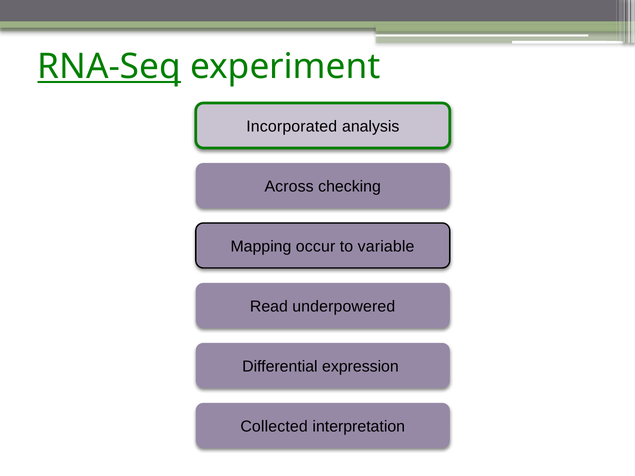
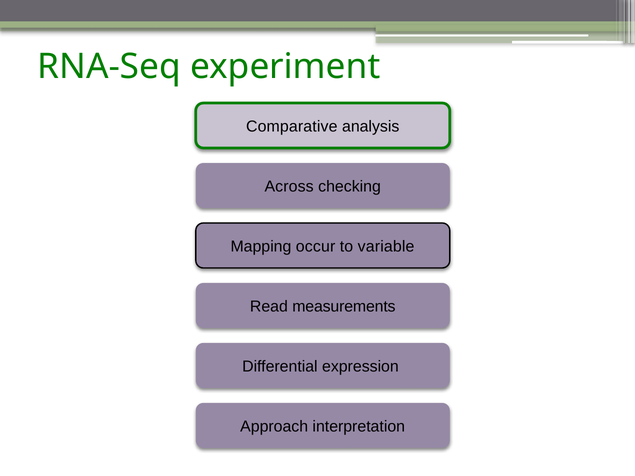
RNA-Seq underline: present -> none
Incorporated: Incorporated -> Comparative
underpowered: underpowered -> measurements
Collected: Collected -> Approach
